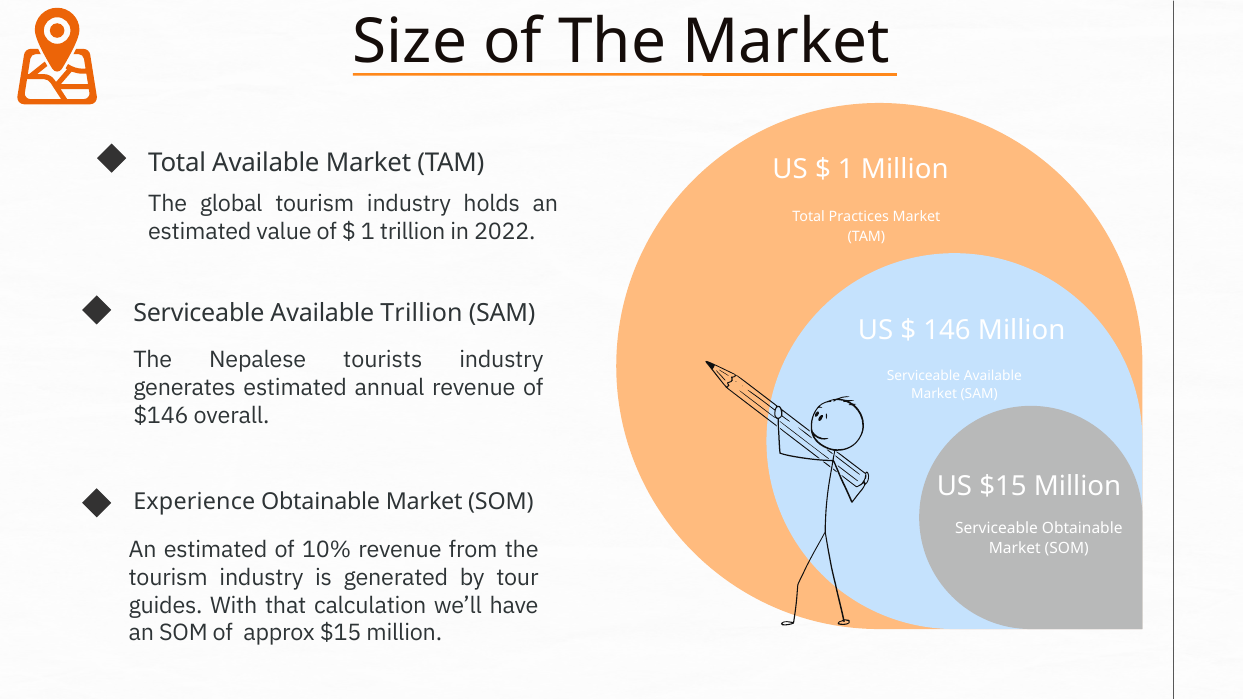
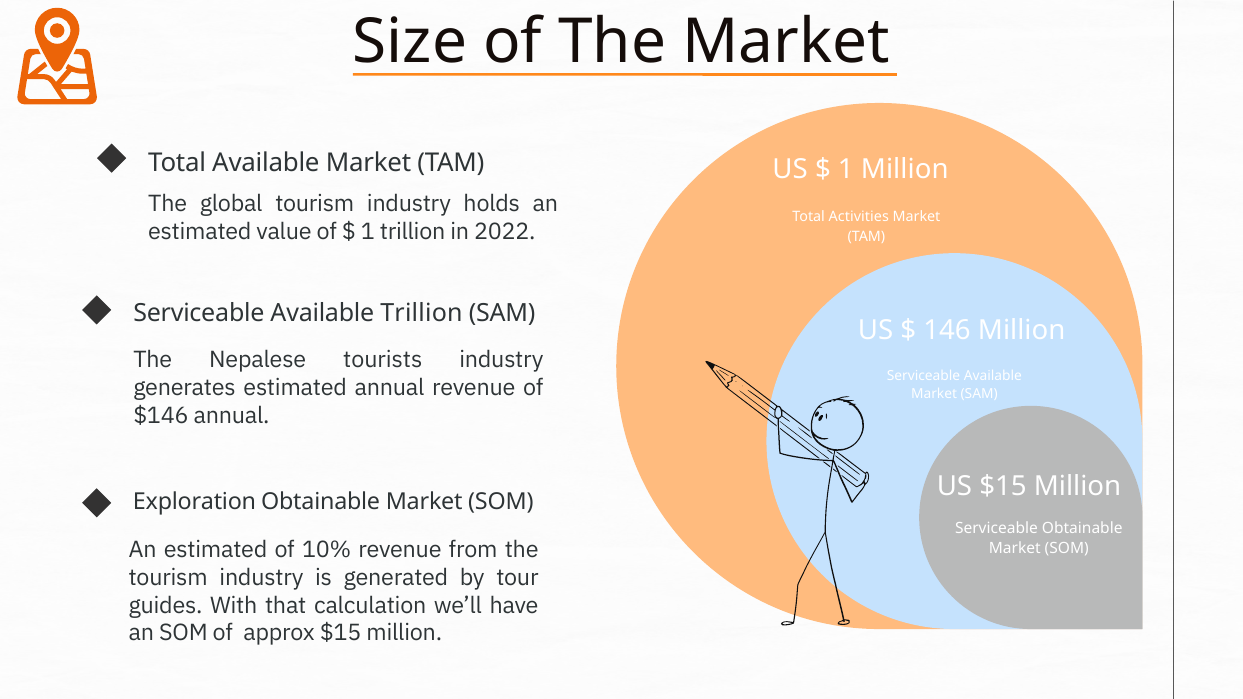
Practices: Practices -> Activities
$146 overall: overall -> annual
Experience: Experience -> Exploration
